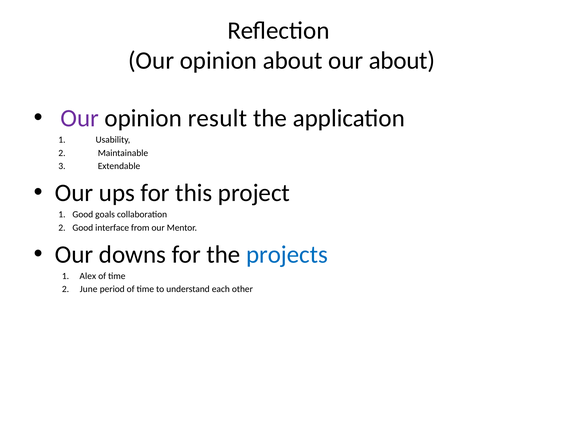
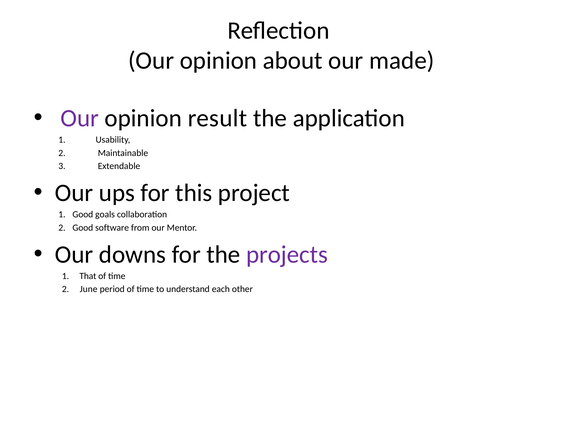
our about: about -> made
interface: interface -> software
projects colour: blue -> purple
Alex: Alex -> That
